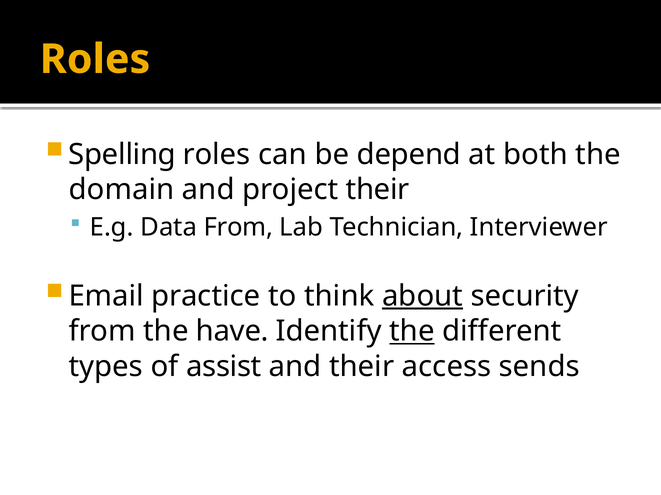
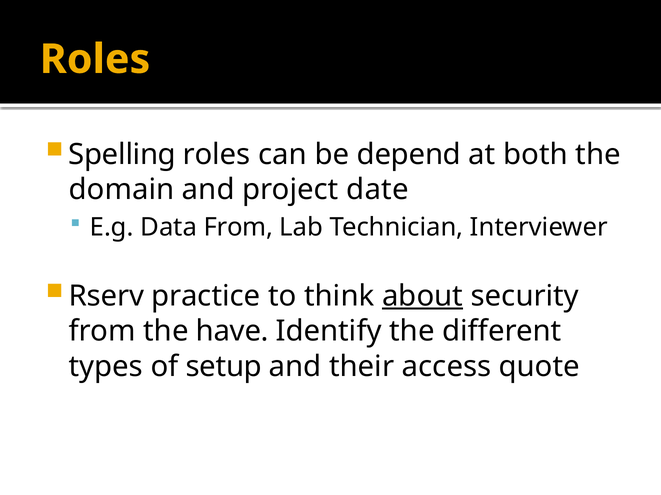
project their: their -> date
Email: Email -> Rserv
the at (412, 332) underline: present -> none
assist: assist -> setup
sends: sends -> quote
